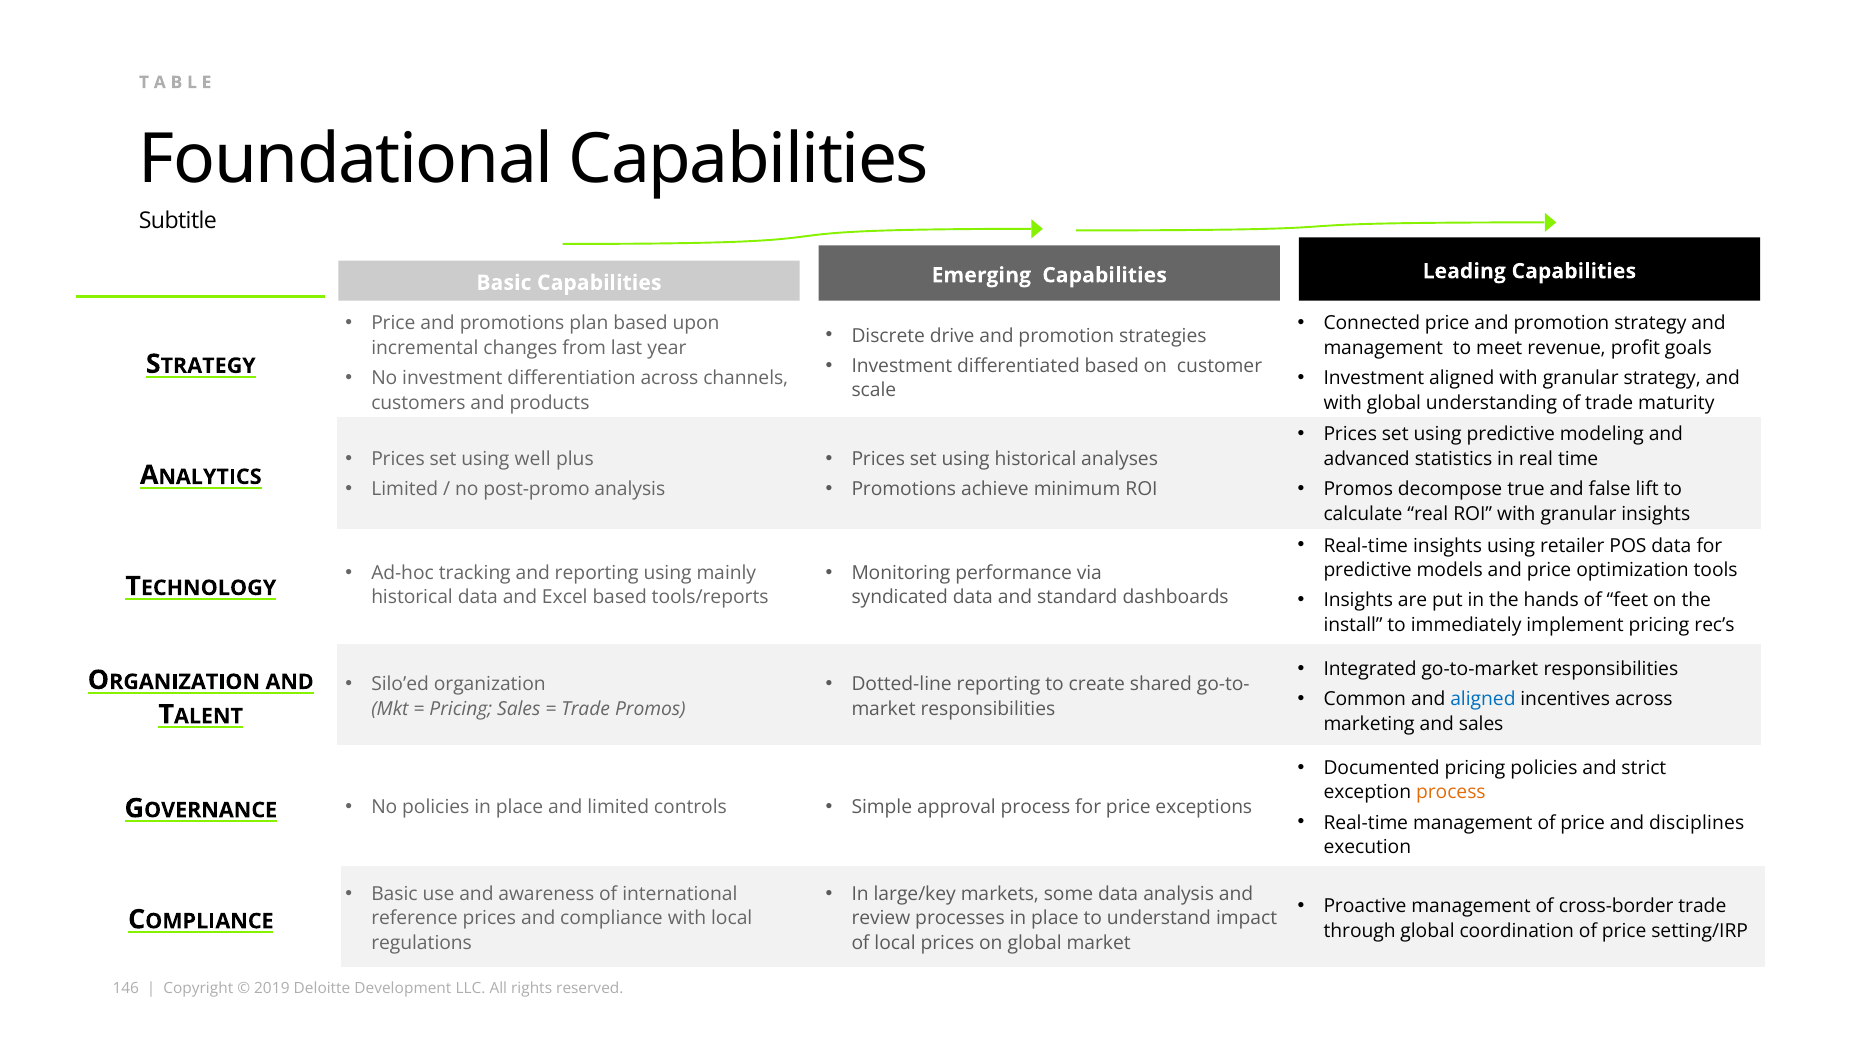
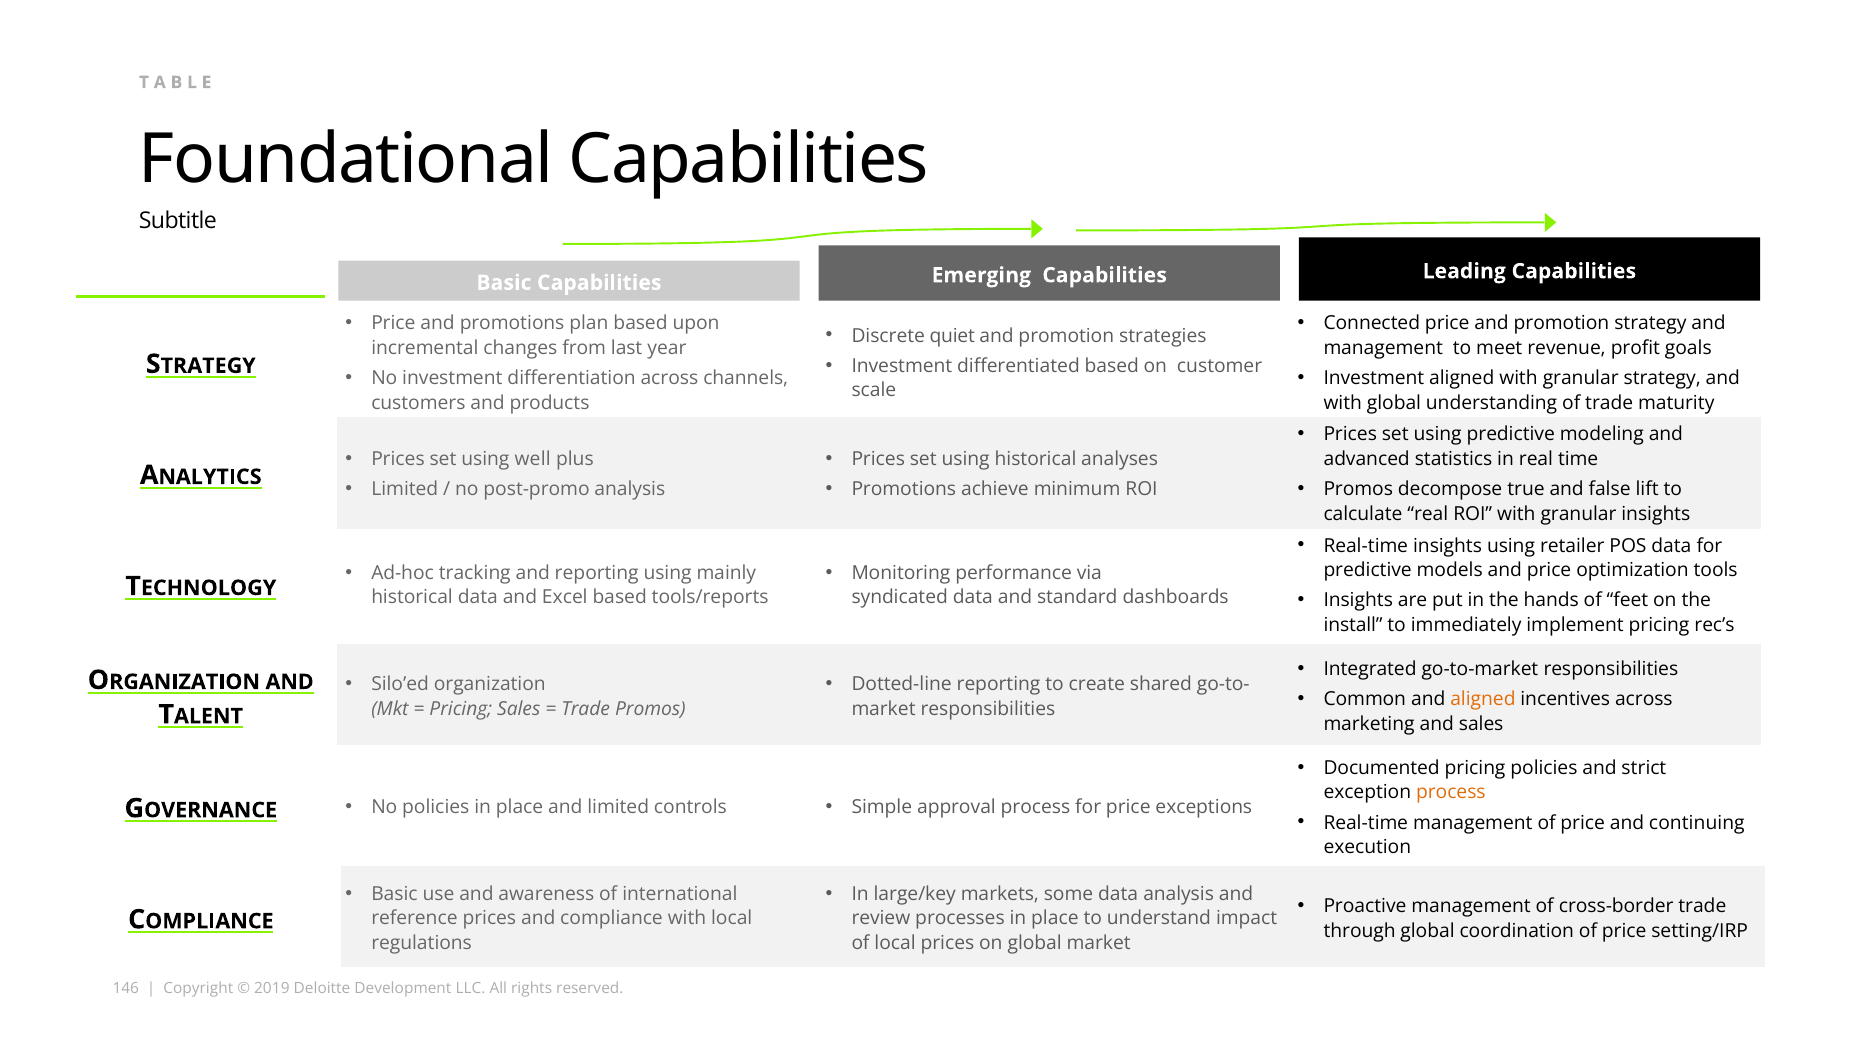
drive: drive -> quiet
aligned at (1483, 700) colour: blue -> orange
disciplines: disciplines -> continuing
